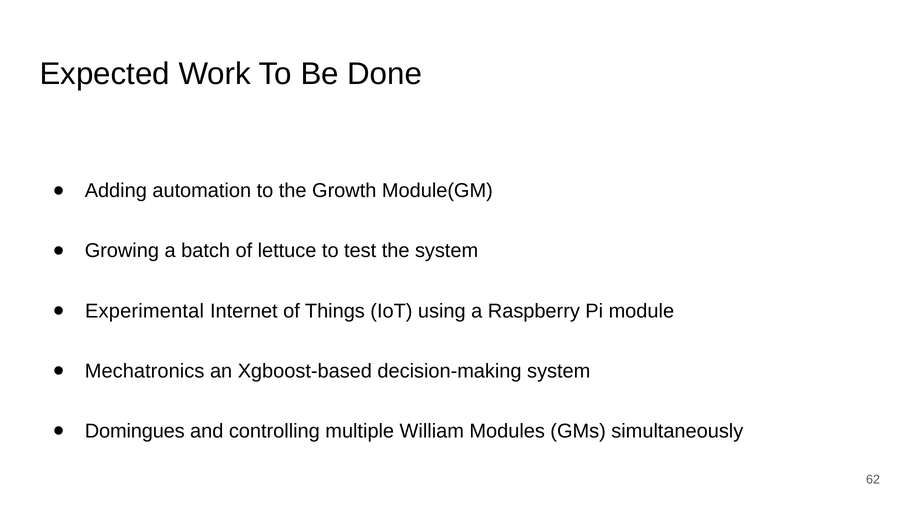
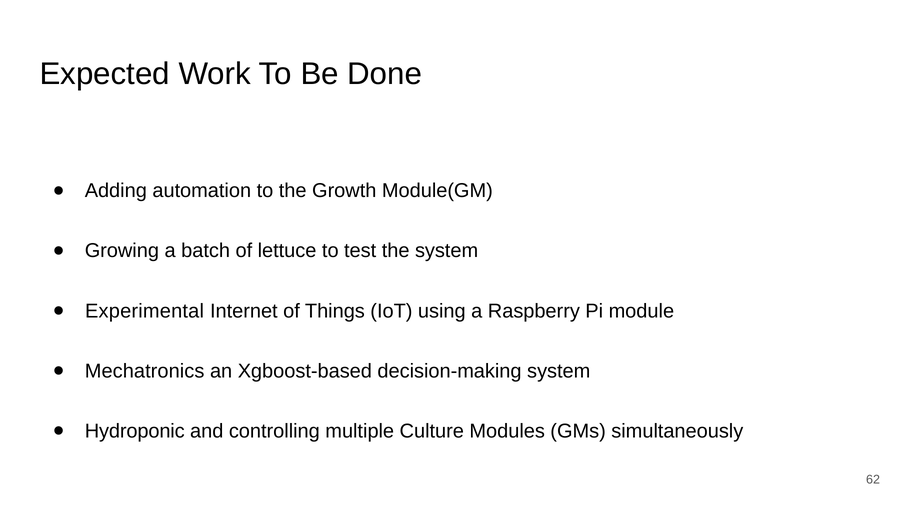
Domingues: Domingues -> Hydroponic
William: William -> Culture
